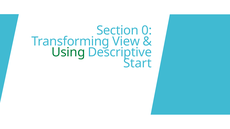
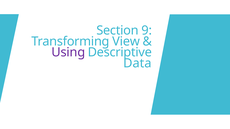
0: 0 -> 9
Using colour: green -> purple
Start: Start -> Data
